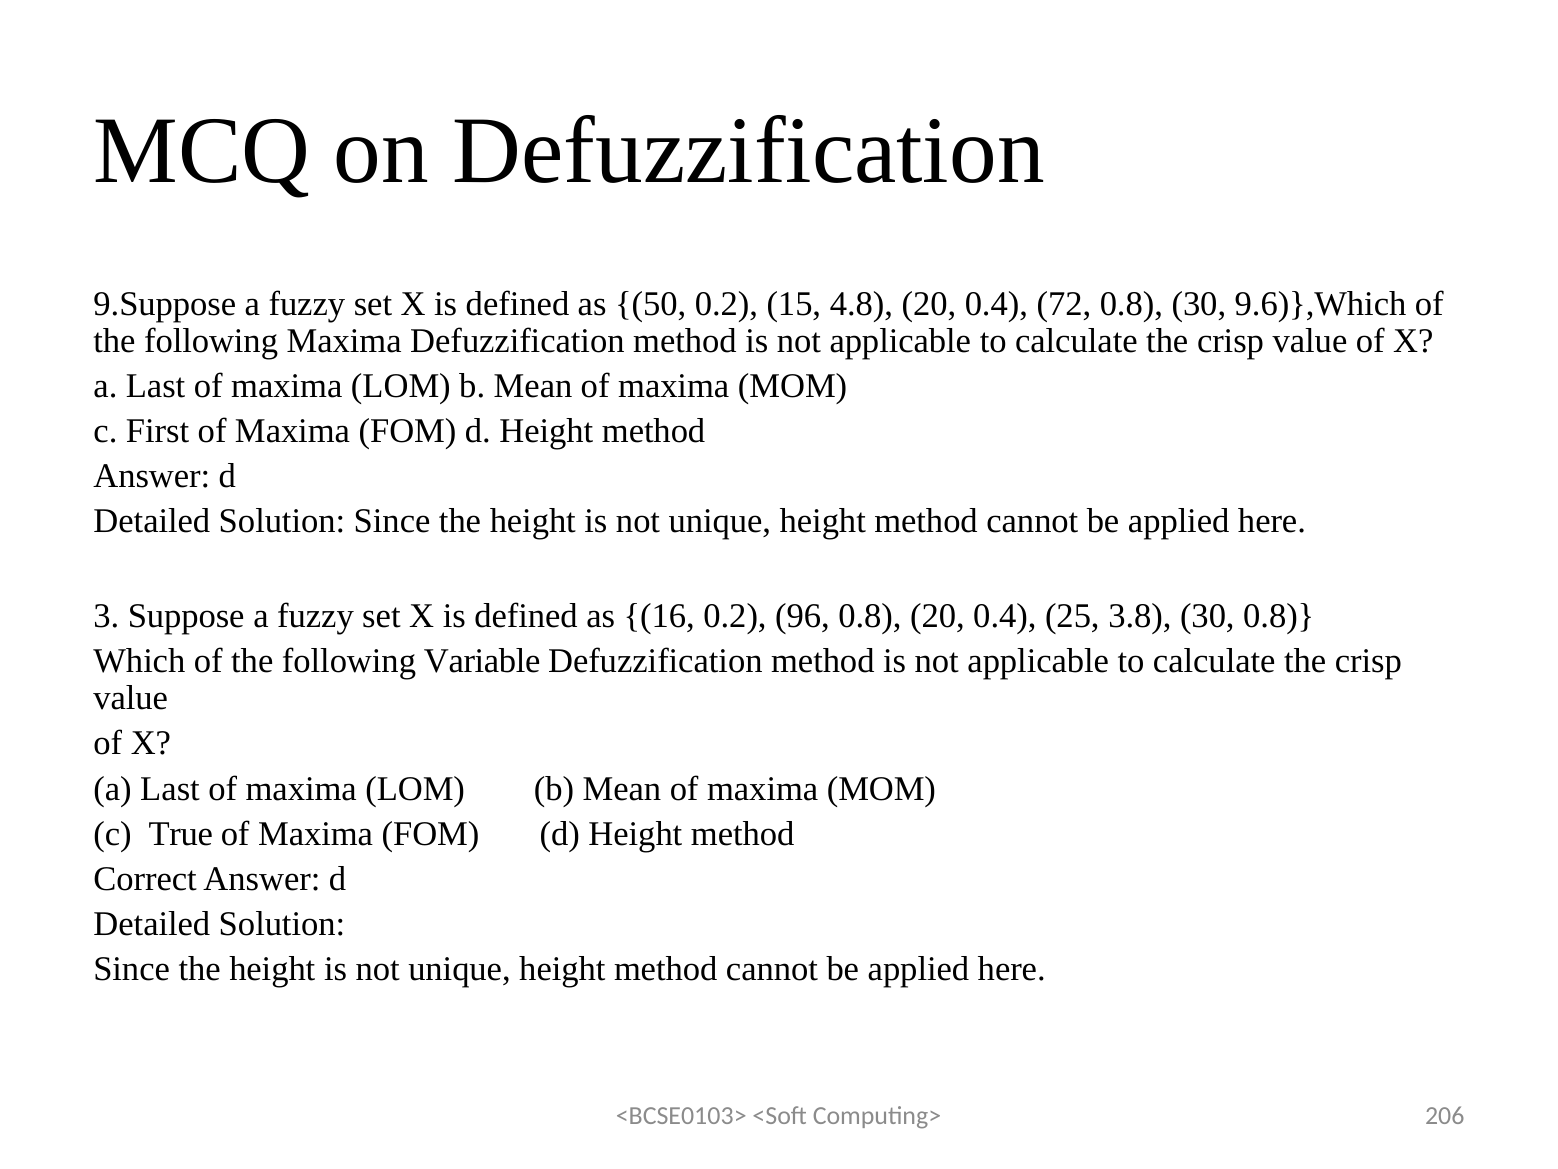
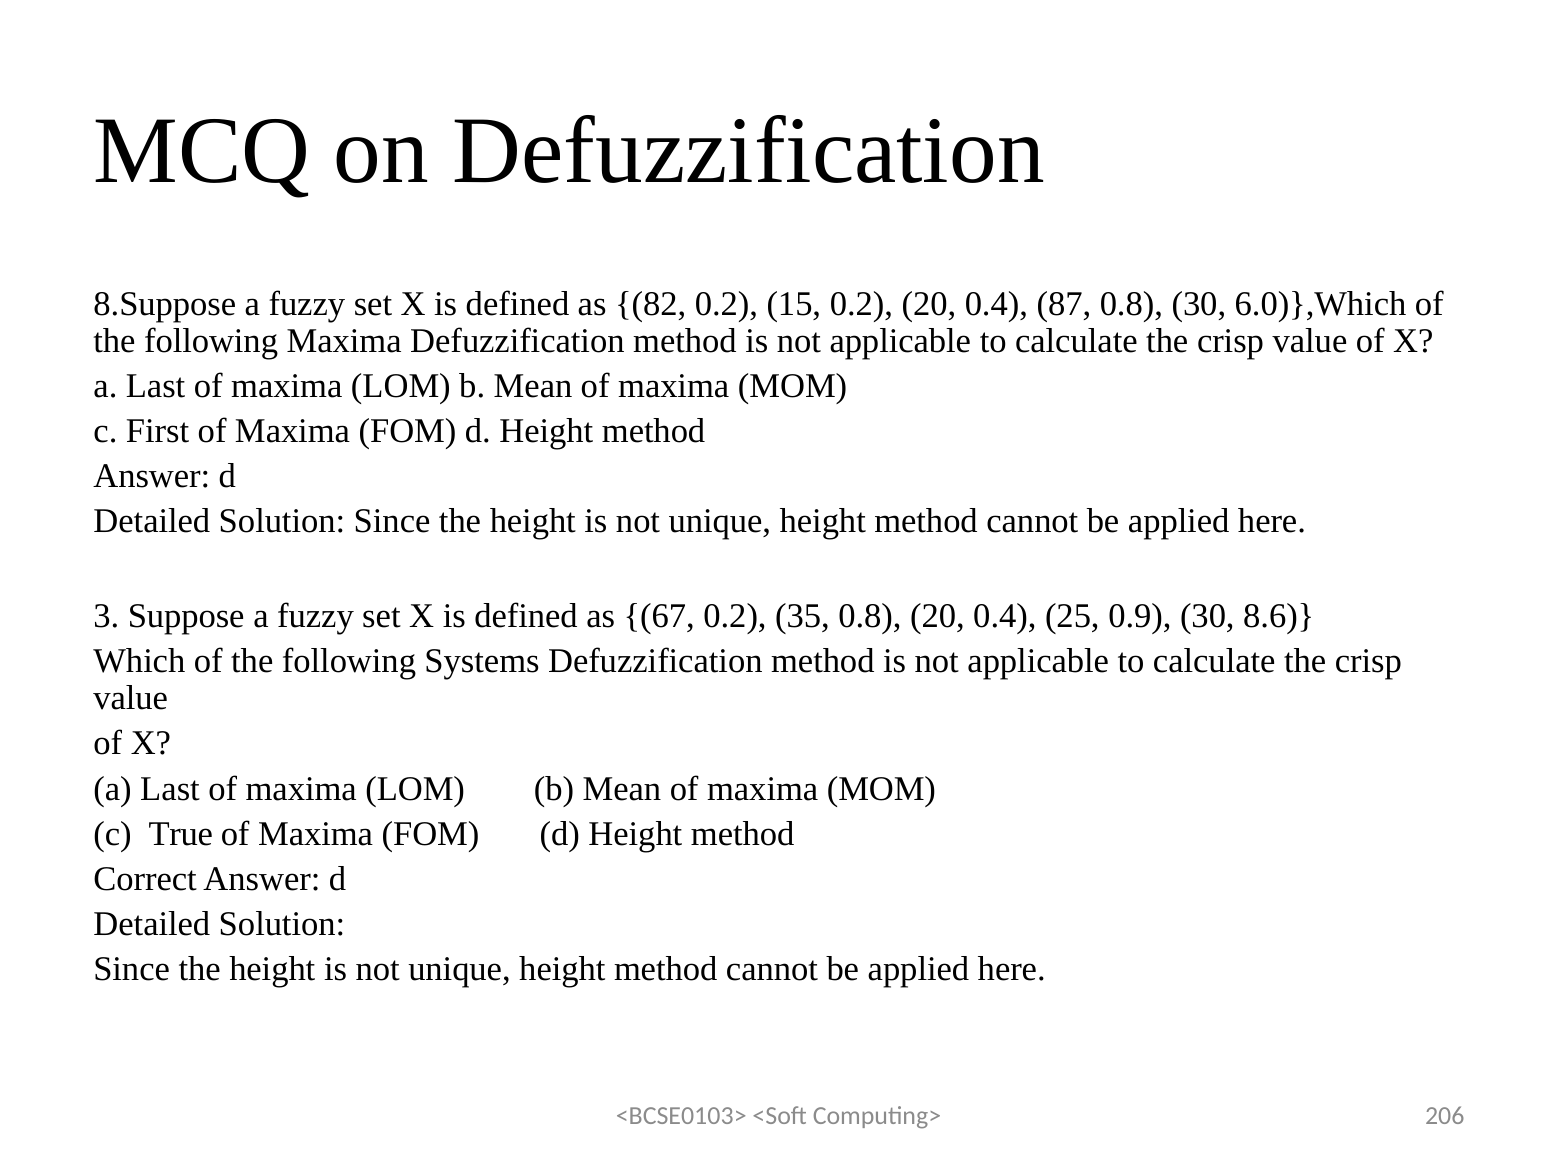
9.Suppose: 9.Suppose -> 8.Suppose
50: 50 -> 82
15 4.8: 4.8 -> 0.2
72: 72 -> 87
9.6)},Which: 9.6)},Which -> 6.0)},Which
16: 16 -> 67
96: 96 -> 35
3.8: 3.8 -> 0.9
30 0.8: 0.8 -> 8.6
Variable: Variable -> Systems
